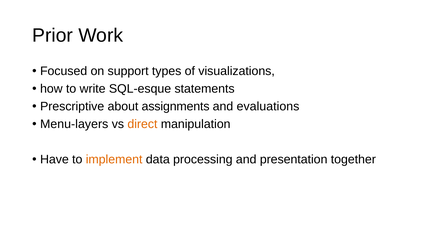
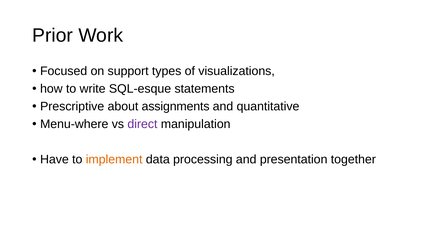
evaluations: evaluations -> quantitative
Menu-layers: Menu-layers -> Menu-where
direct colour: orange -> purple
